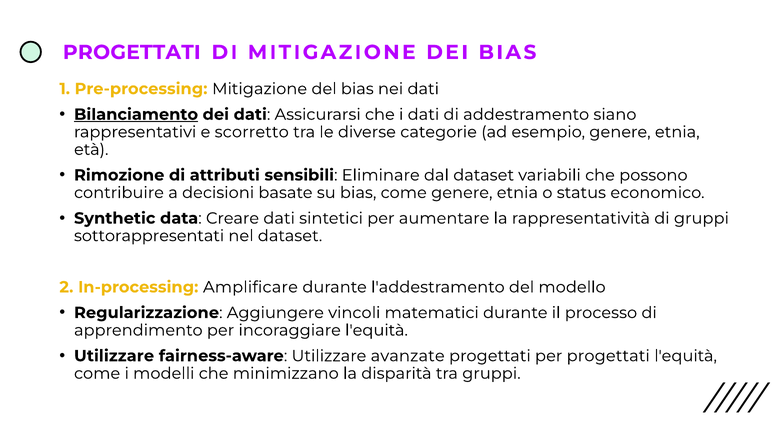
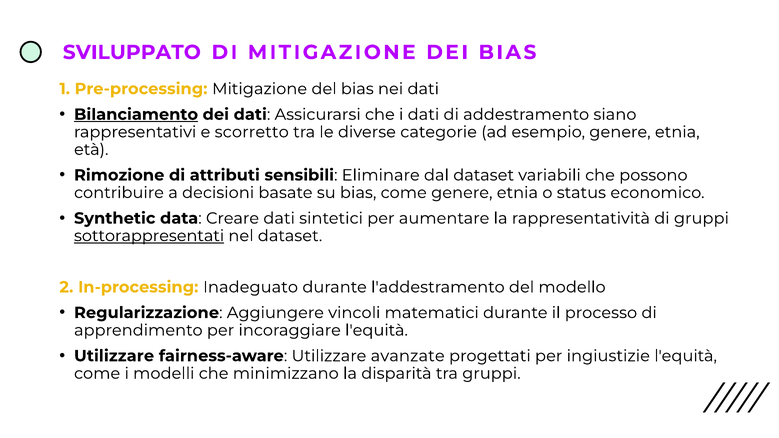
PROGETTATI at (132, 52): PROGETTATI -> SVILUPPATO
sottorappresentati underline: none -> present
Amplificare: Amplificare -> Inadeguato
per progettati: progettati -> ingiustizie
